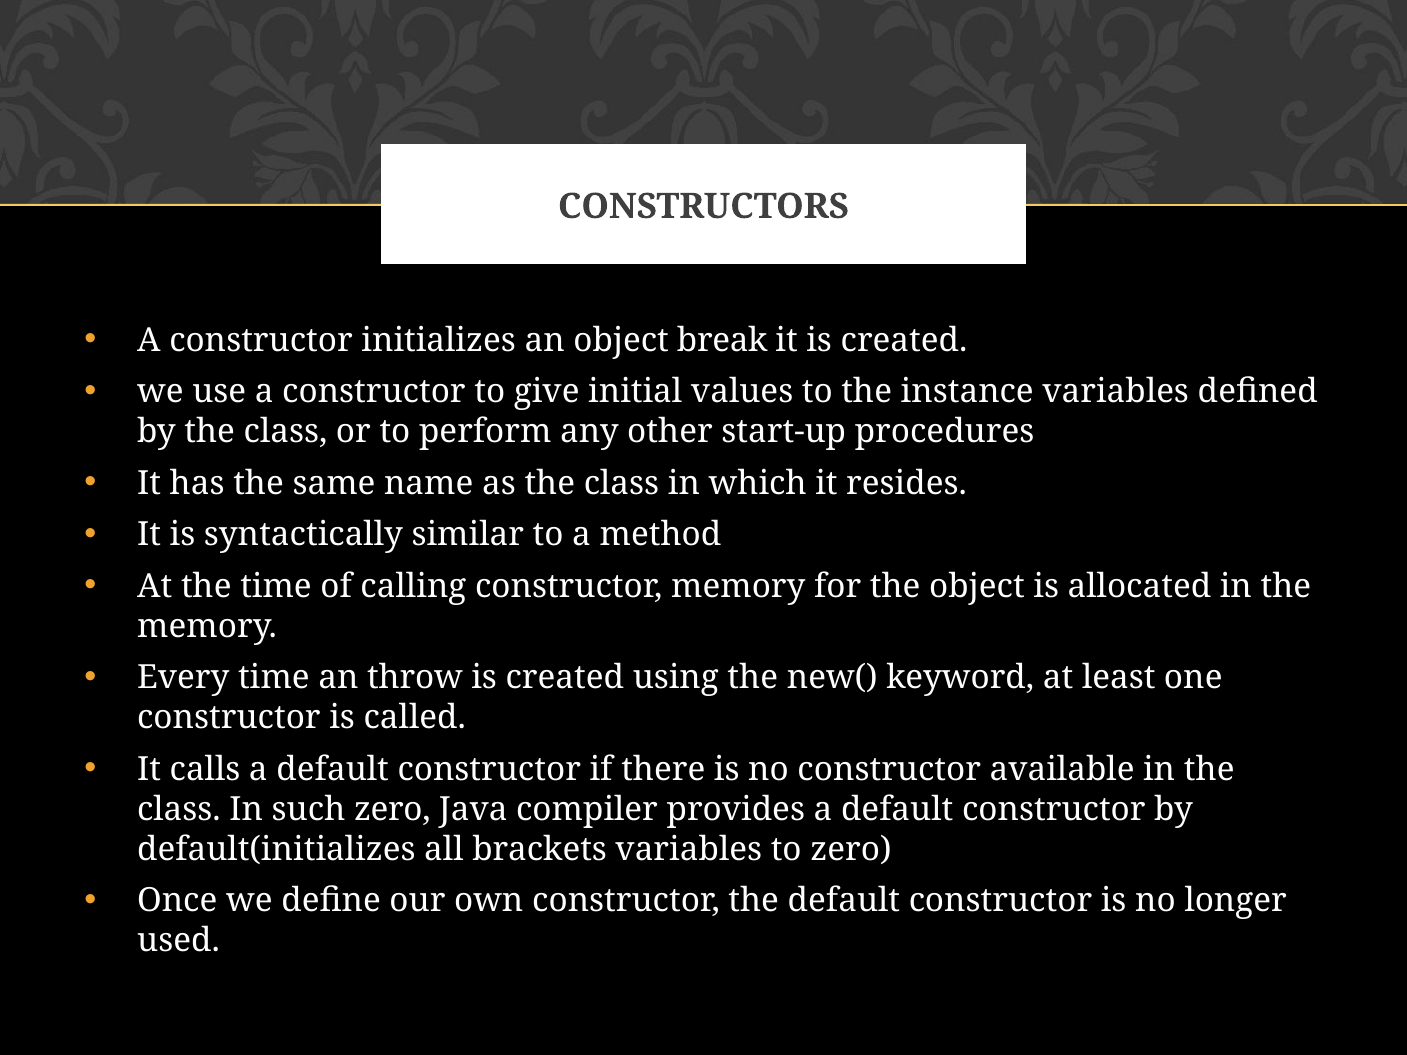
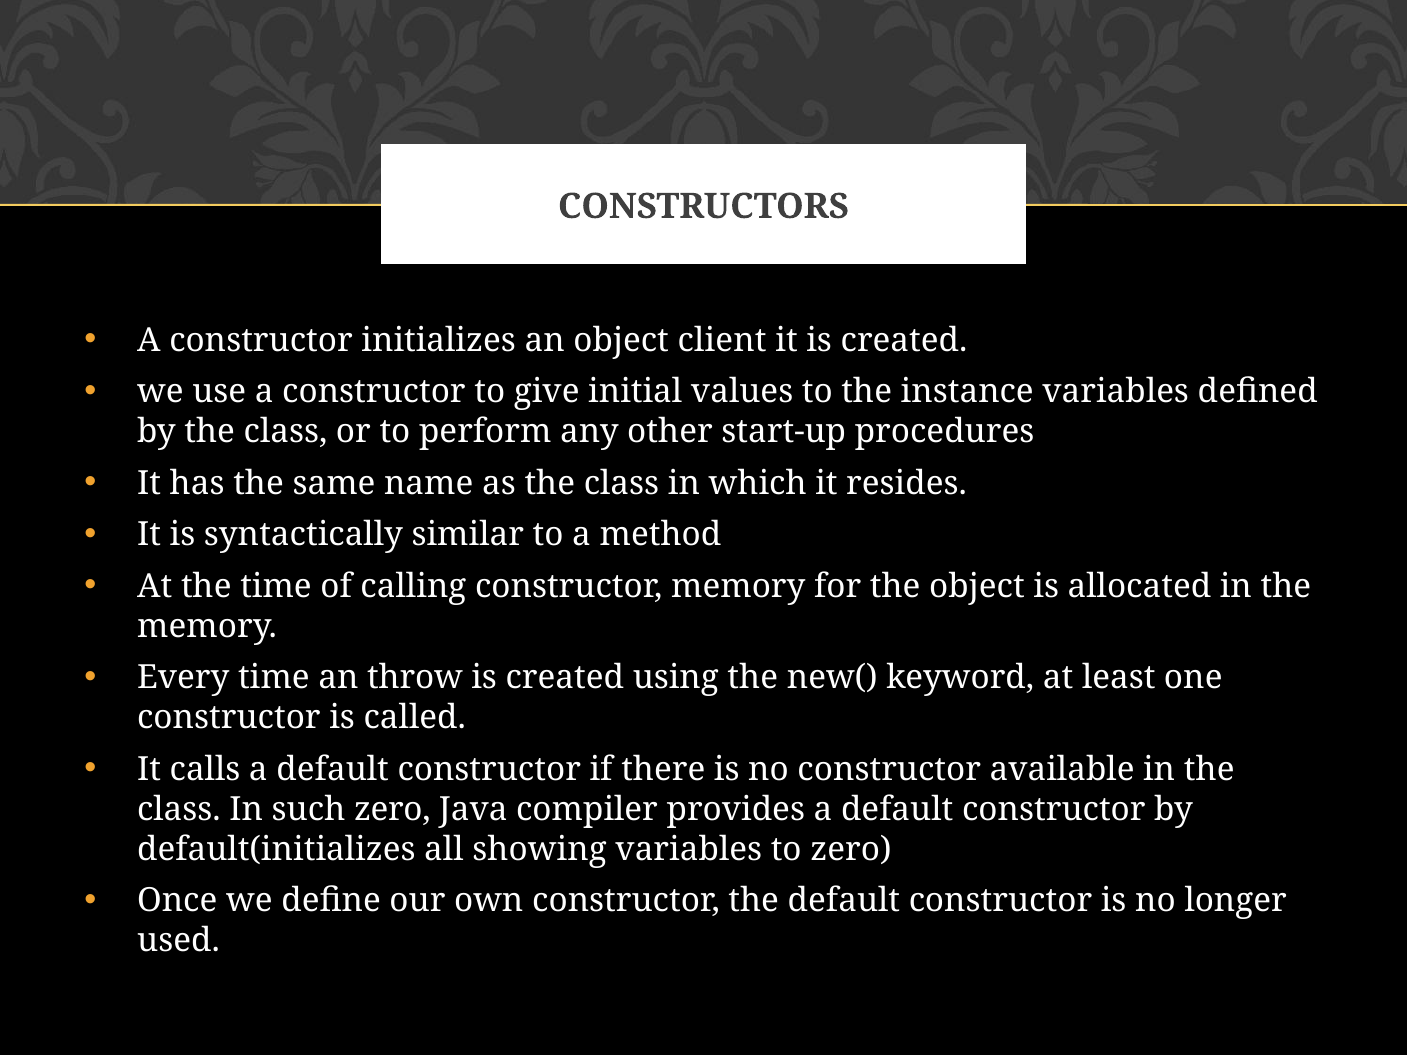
break: break -> client
brackets: brackets -> showing
